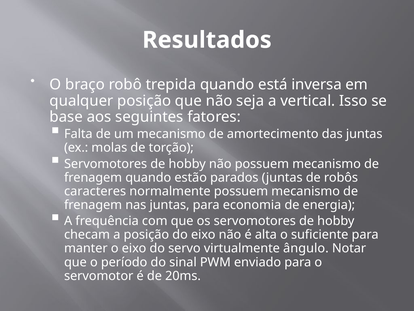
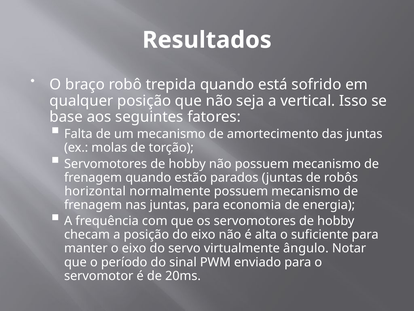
inversa: inversa -> sofrido
caracteres: caracteres -> horizontal
